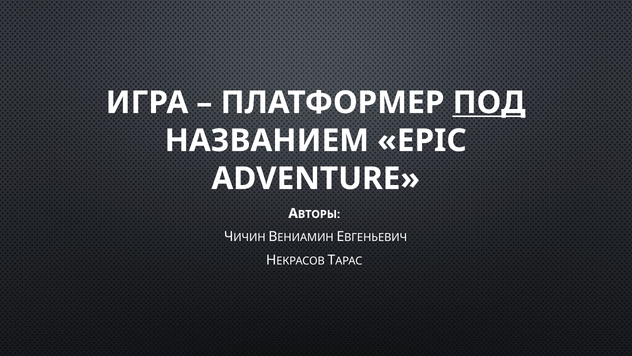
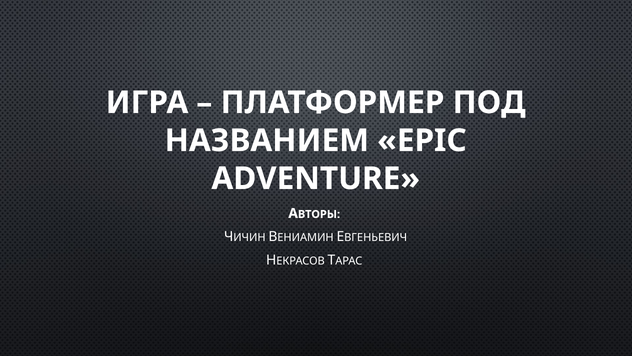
ПОД underline: present -> none
